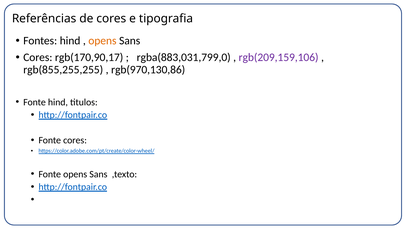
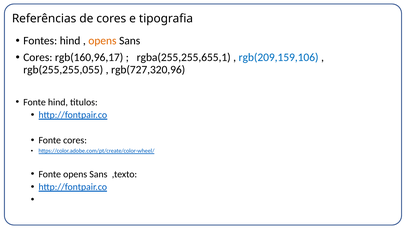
rgb(170,90,17: rgb(170,90,17 -> rgb(160,96,17
rgba(883,031,799,0: rgba(883,031,799,0 -> rgba(255,255,655,1
rgb(209,159,106 colour: purple -> blue
rgb(855,255,255: rgb(855,255,255 -> rgb(255,255,055
rgb(970,130,86: rgb(970,130,86 -> rgb(727,320,96
